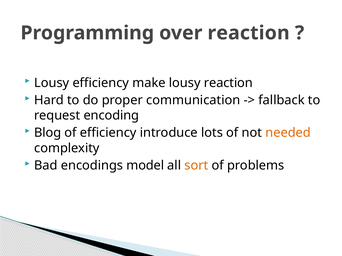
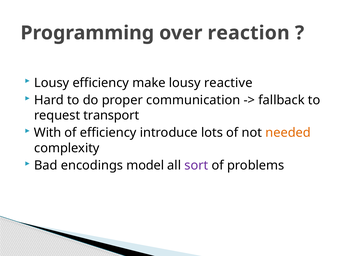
lousy reaction: reaction -> reactive
encoding: encoding -> transport
Blog: Blog -> With
sort colour: orange -> purple
